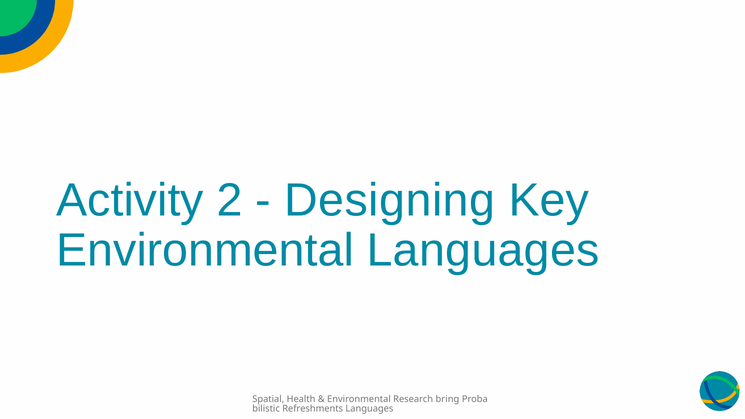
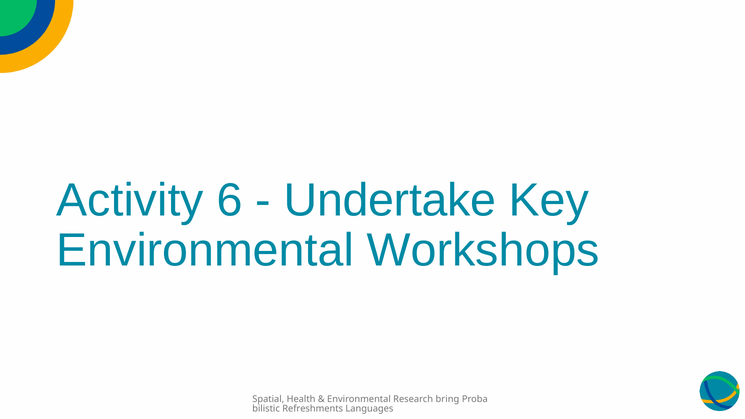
2: 2 -> 6
Designing: Designing -> Undertake
Environmental Languages: Languages -> Workshops
